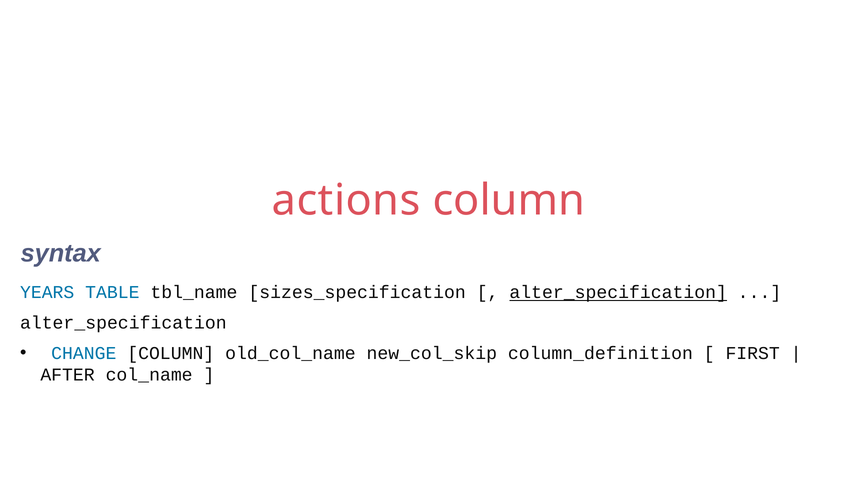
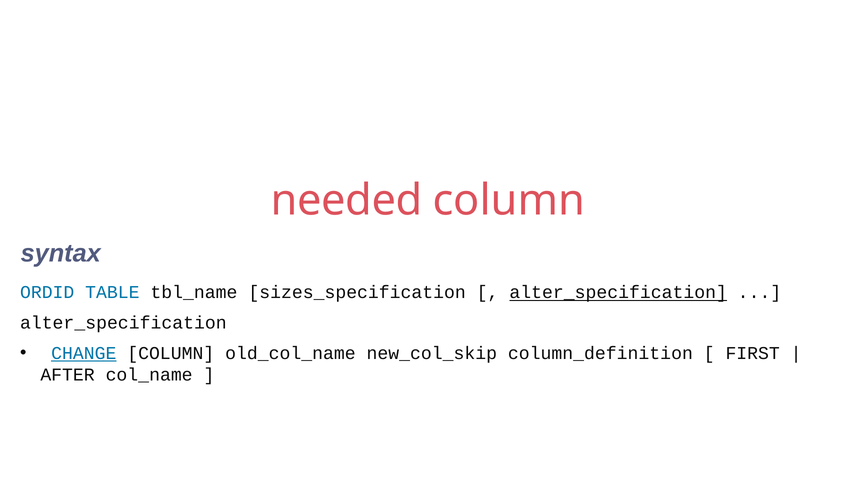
actions: actions -> needed
YEARS: YEARS -> ORDID
CHANGE underline: none -> present
